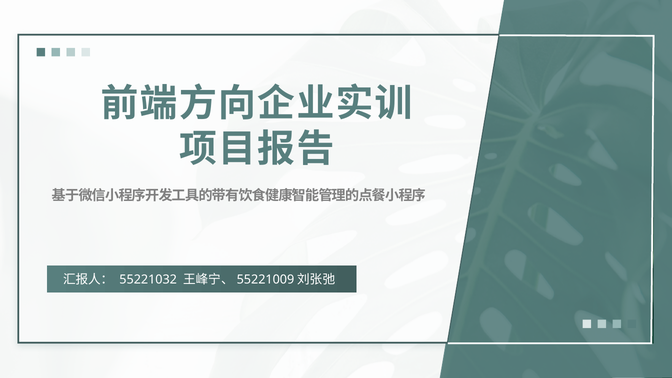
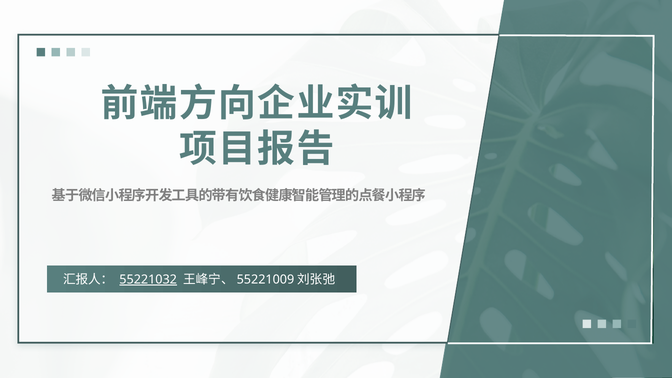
55221032 underline: none -> present
